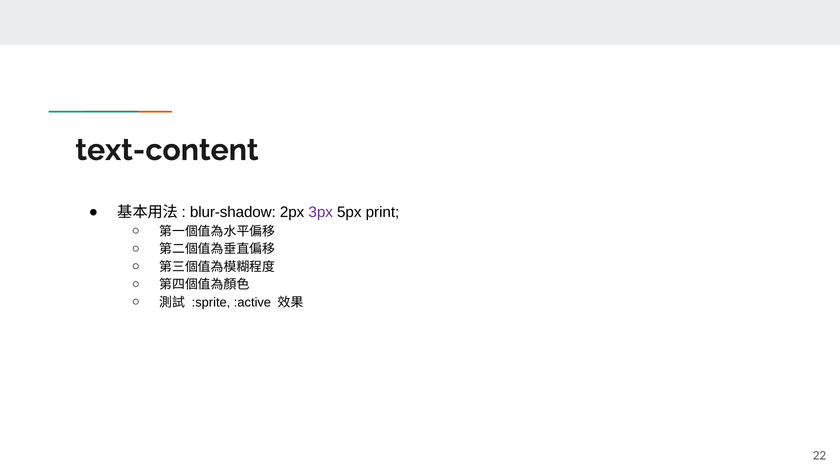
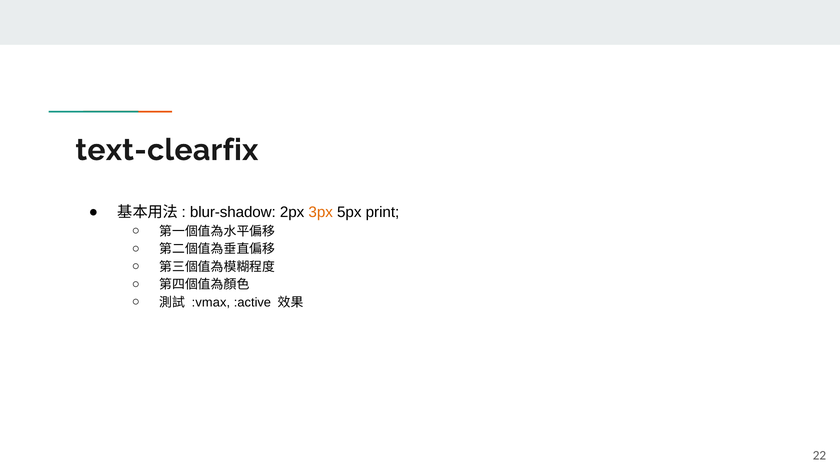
text-content: text-content -> text-clearfix
3px colour: purple -> orange
:sprite: :sprite -> :vmax
